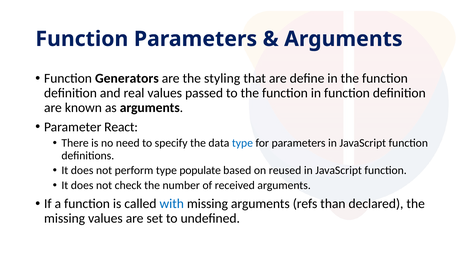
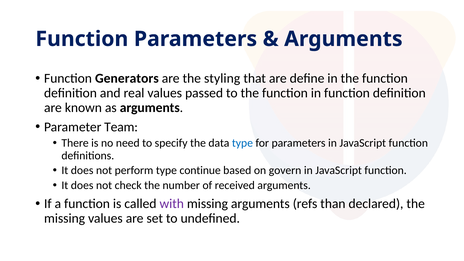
React: React -> Team
populate: populate -> continue
reused: reused -> govern
with colour: blue -> purple
